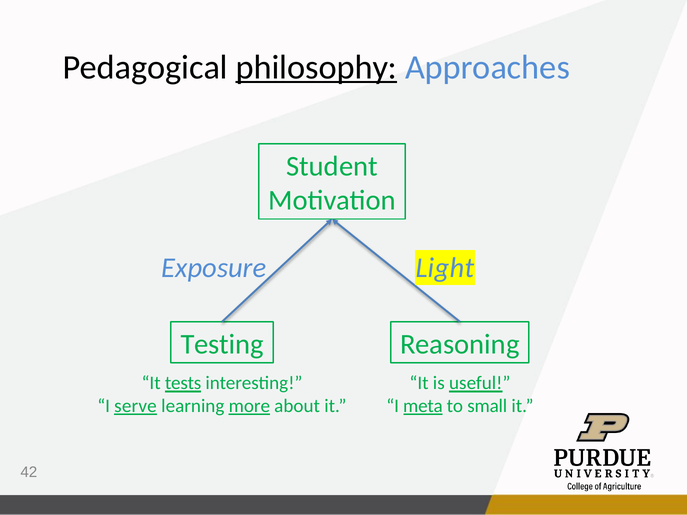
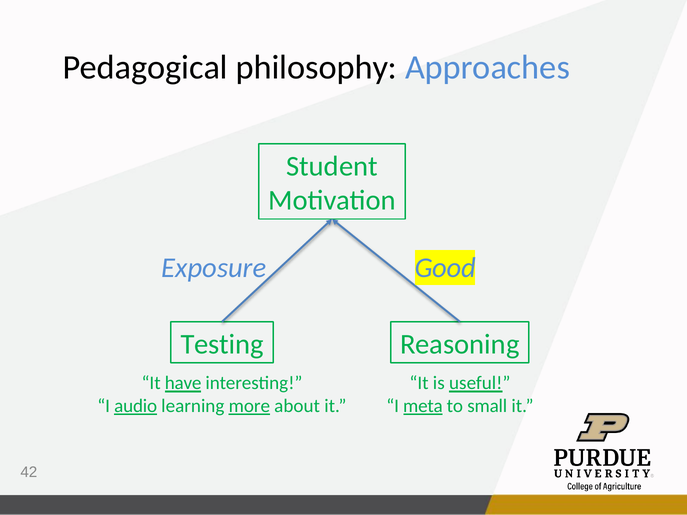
philosophy underline: present -> none
Light: Light -> Good
tests: tests -> have
serve: serve -> audio
